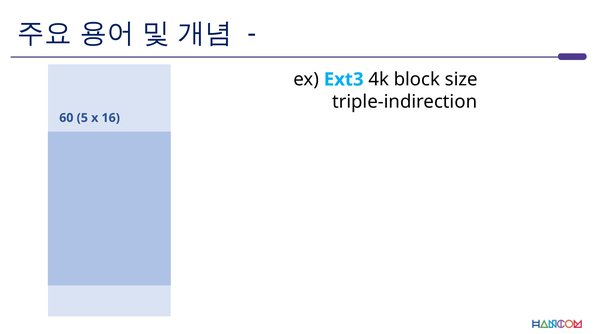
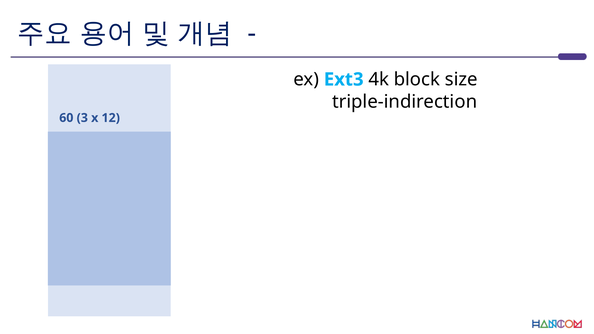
5: 5 -> 3
16: 16 -> 12
